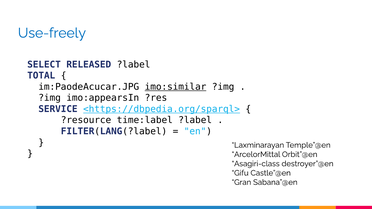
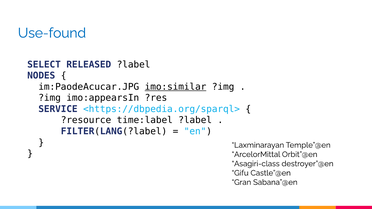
Use-freely: Use-freely -> Use-found
TOTAL: TOTAL -> NODES
<https://dbpedia.org/sparql> underline: present -> none
